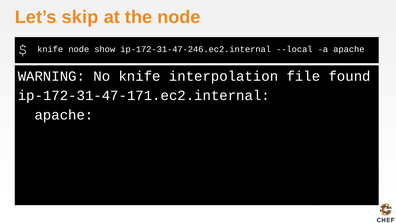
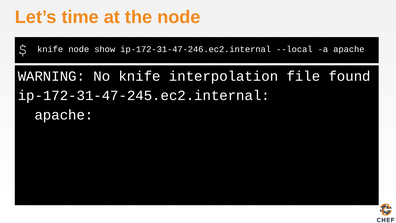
skip: skip -> time
ip-172-31-47-171.ec2.internal: ip-172-31-47-171.ec2.internal -> ip-172-31-47-245.ec2.internal
